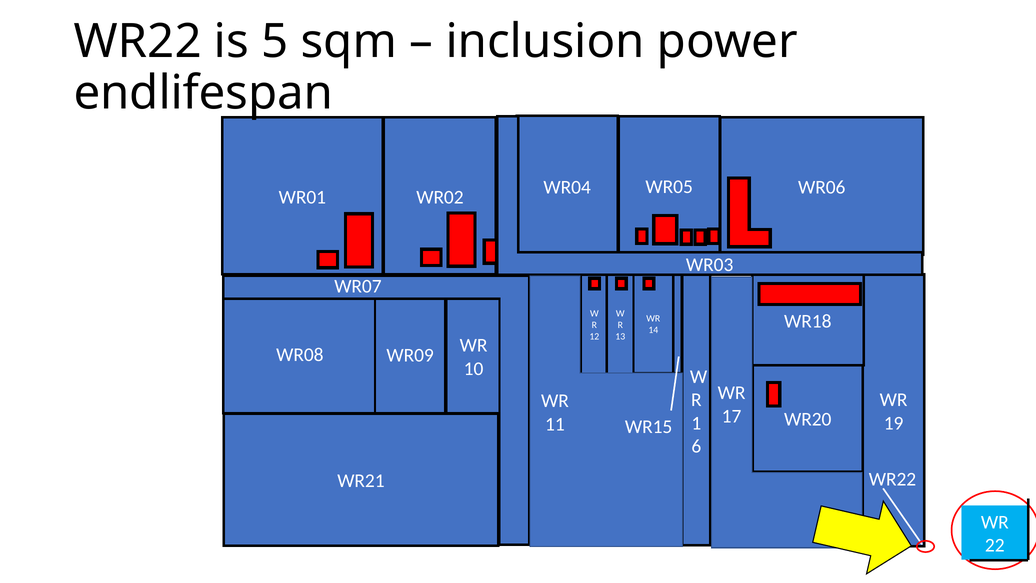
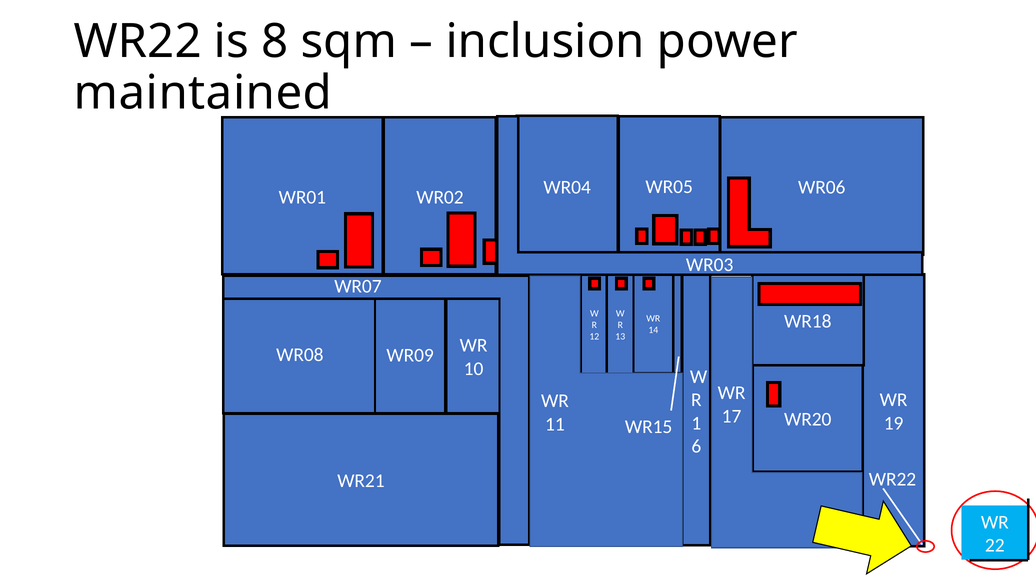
5: 5 -> 8
endlifespan: endlifespan -> maintained
